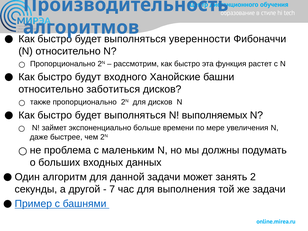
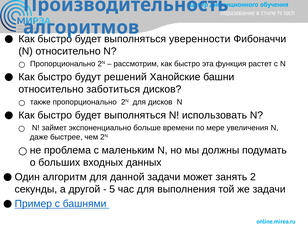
входного: входного -> решений
выполняемых: выполняемых -> использовать
7: 7 -> 5
